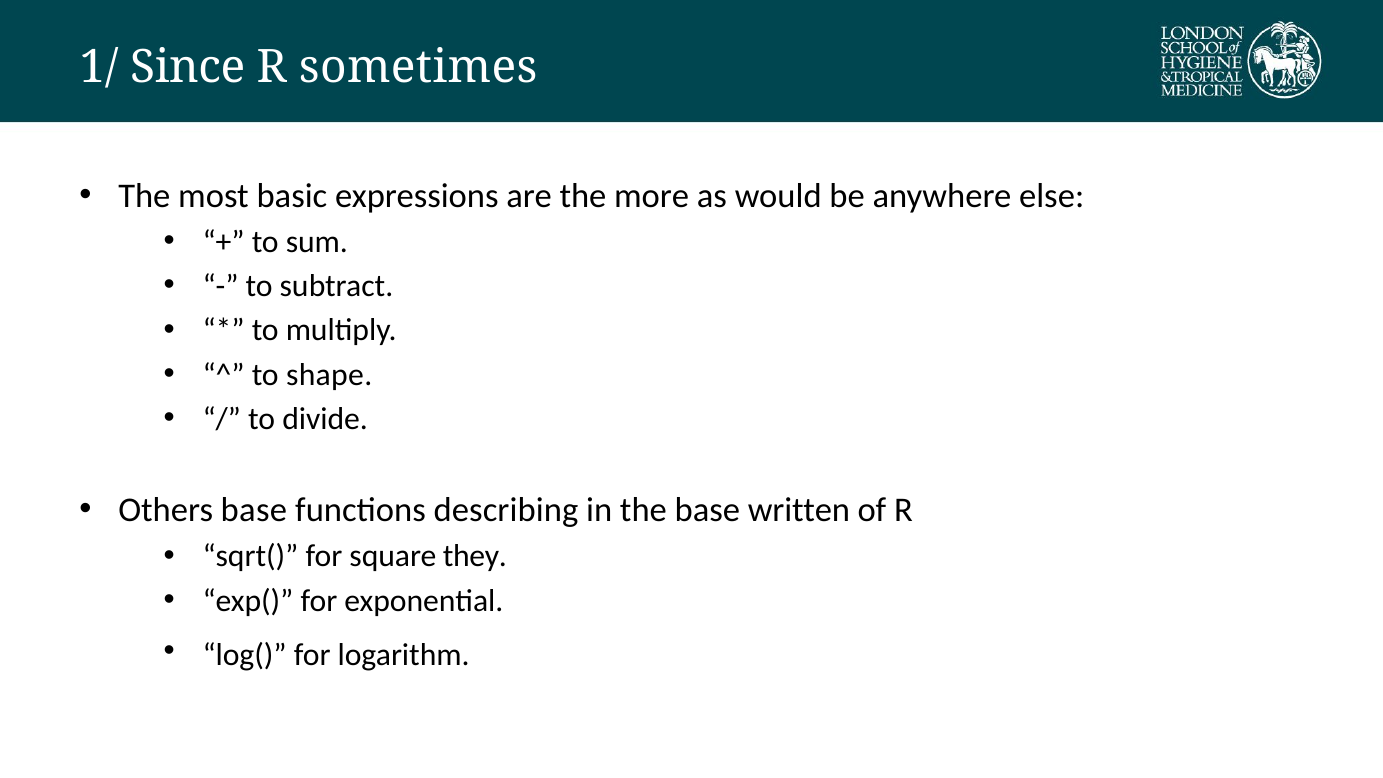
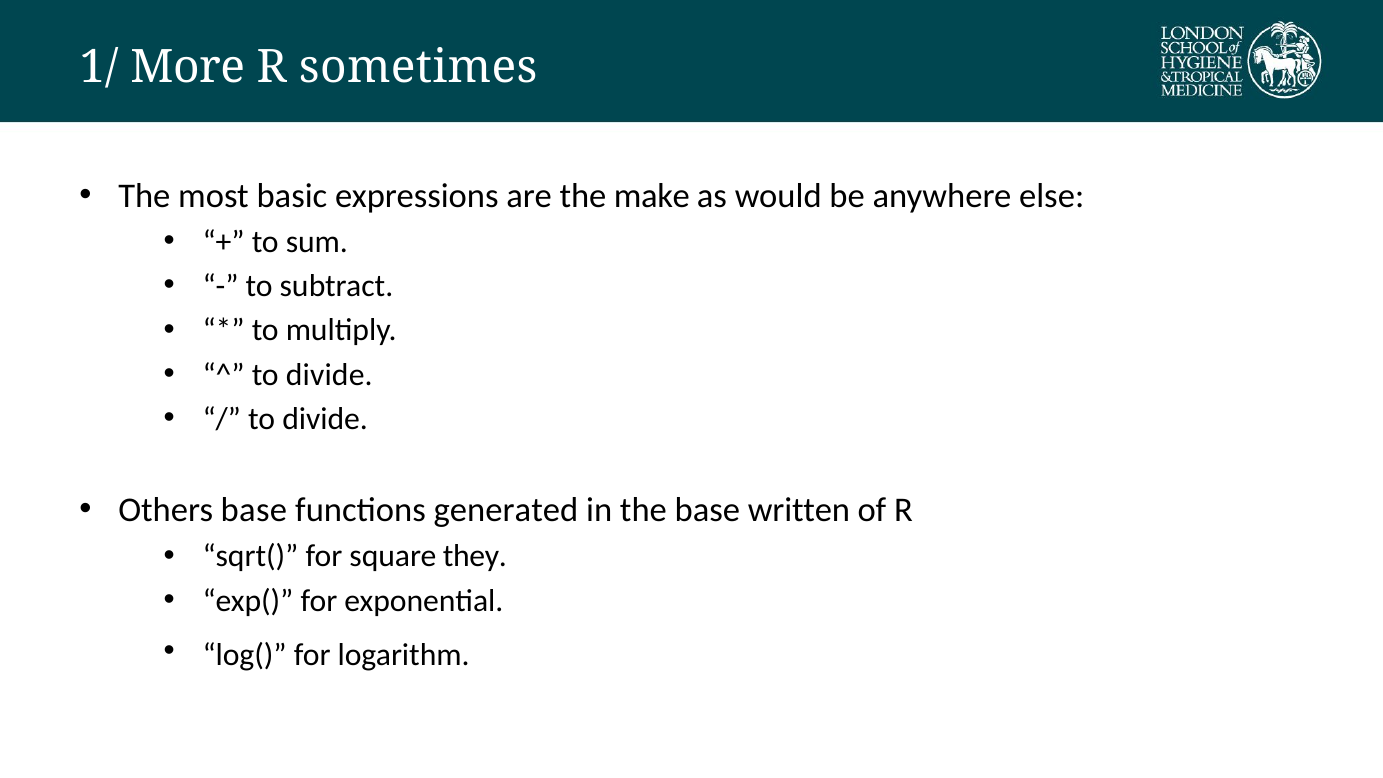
Since: Since -> More
more: more -> make
shape at (329, 375): shape -> divide
describing: describing -> generated
